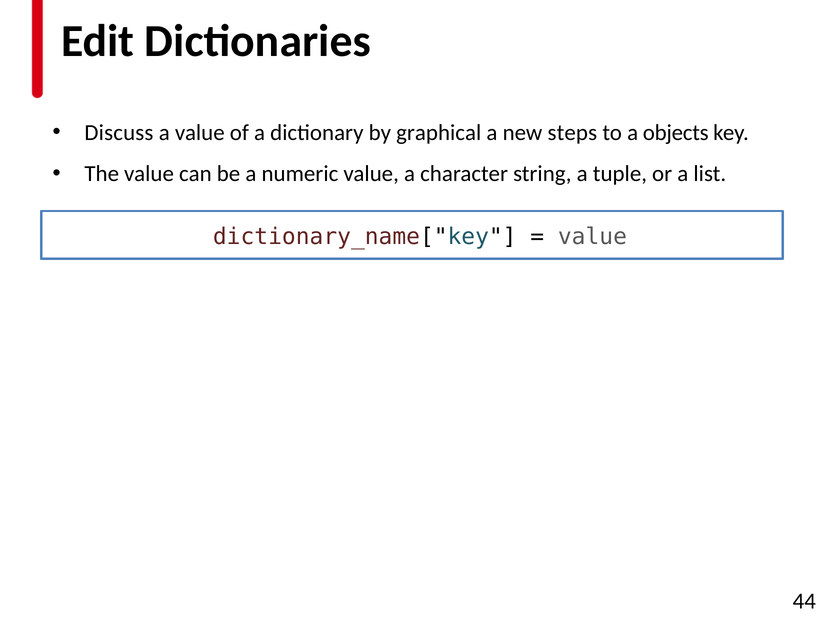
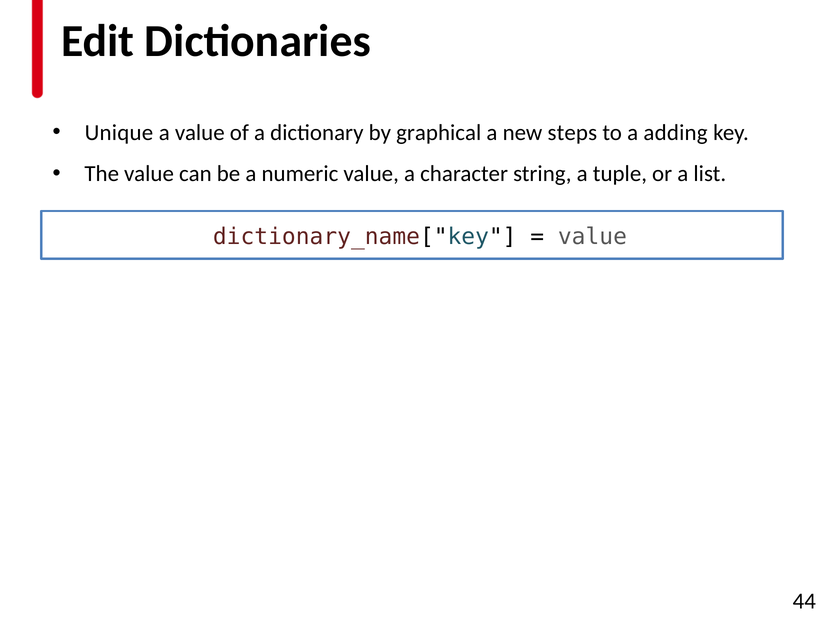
Discuss: Discuss -> Unique
objects: objects -> adding
